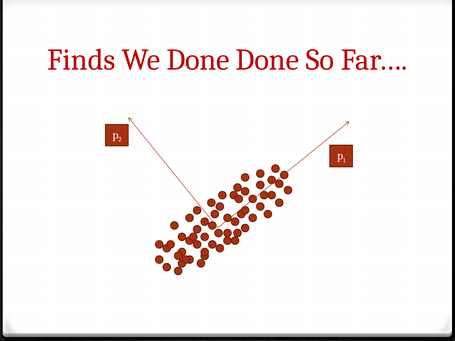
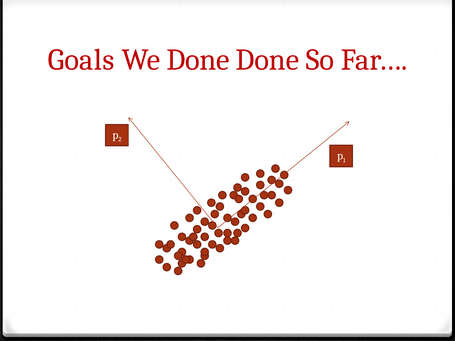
Finds: Finds -> Goals
